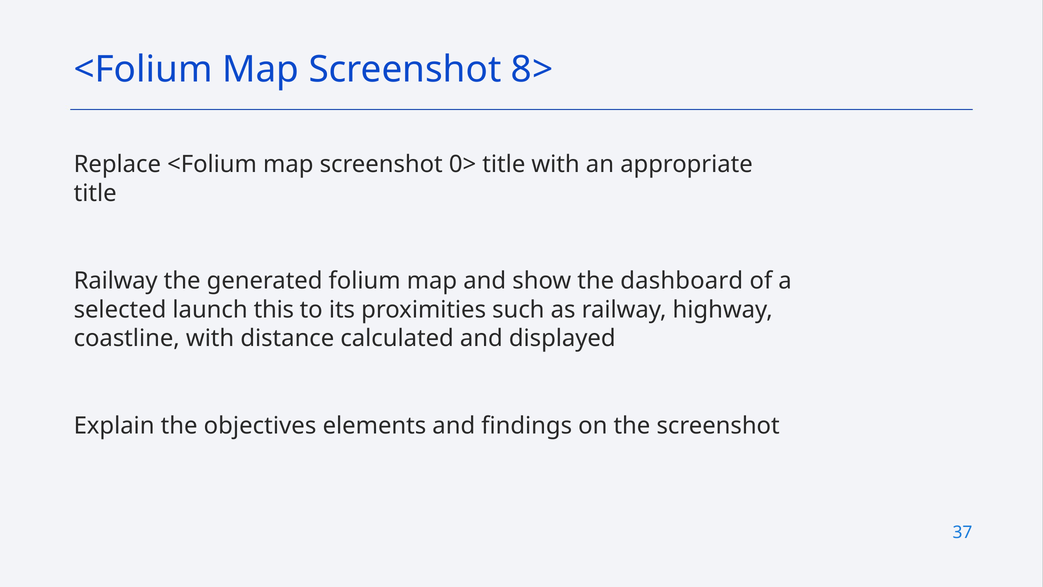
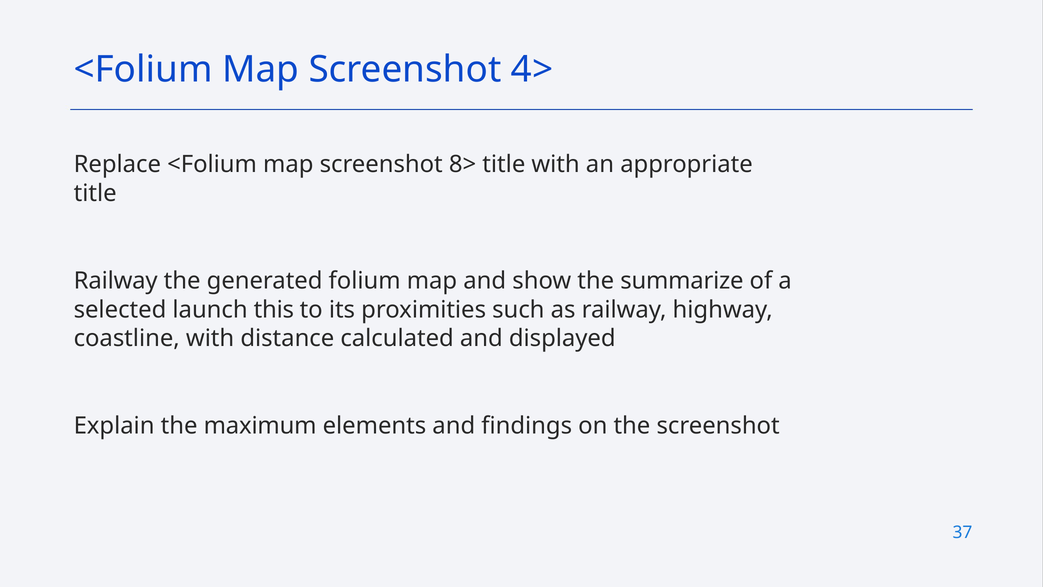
8>: 8> -> 4>
0>: 0> -> 8>
dashboard: dashboard -> summarize
objectives: objectives -> maximum
